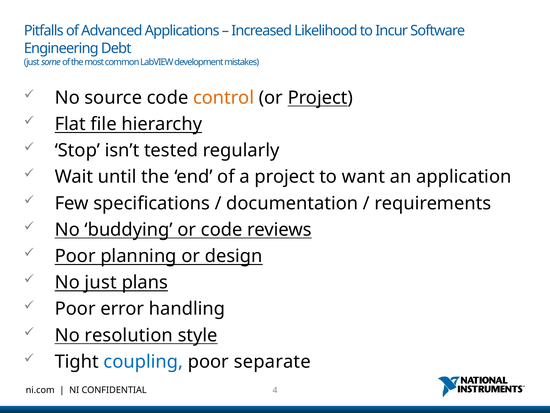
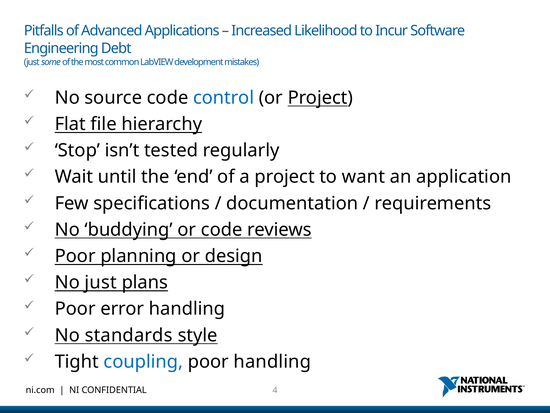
control colour: orange -> blue
resolution: resolution -> standards
poor separate: separate -> handling
